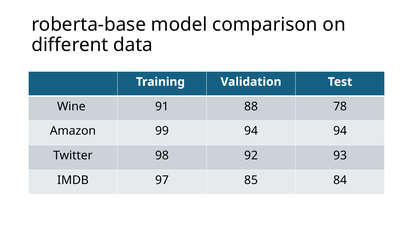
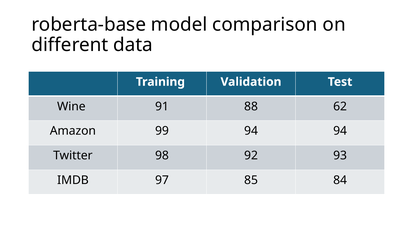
78: 78 -> 62
